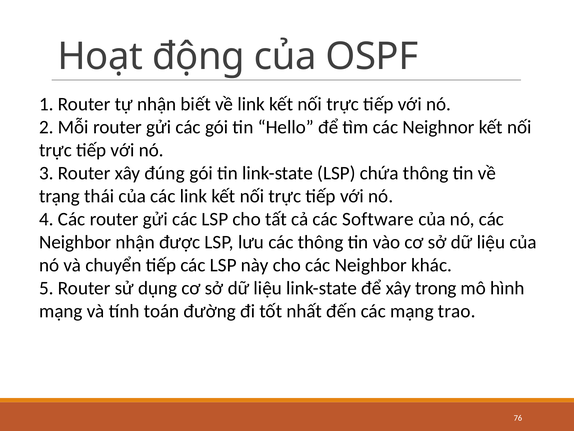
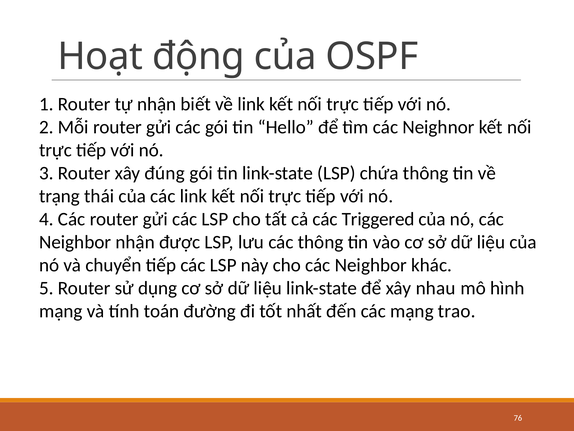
Software: Software -> Triggered
trong: trong -> nhau
